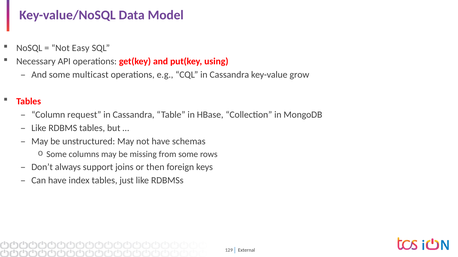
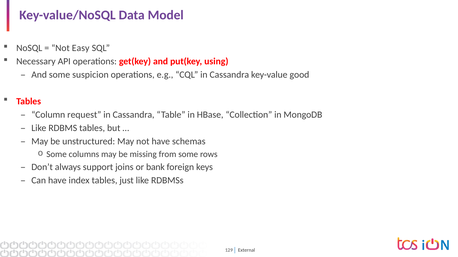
multicast: multicast -> suspicion
grow: grow -> good
then: then -> bank
